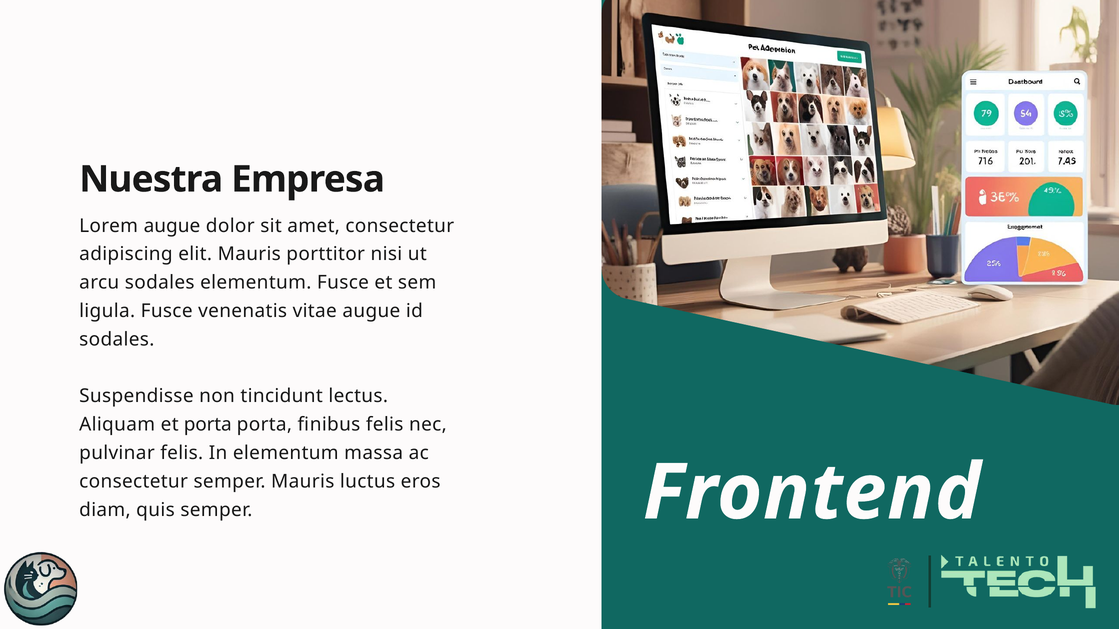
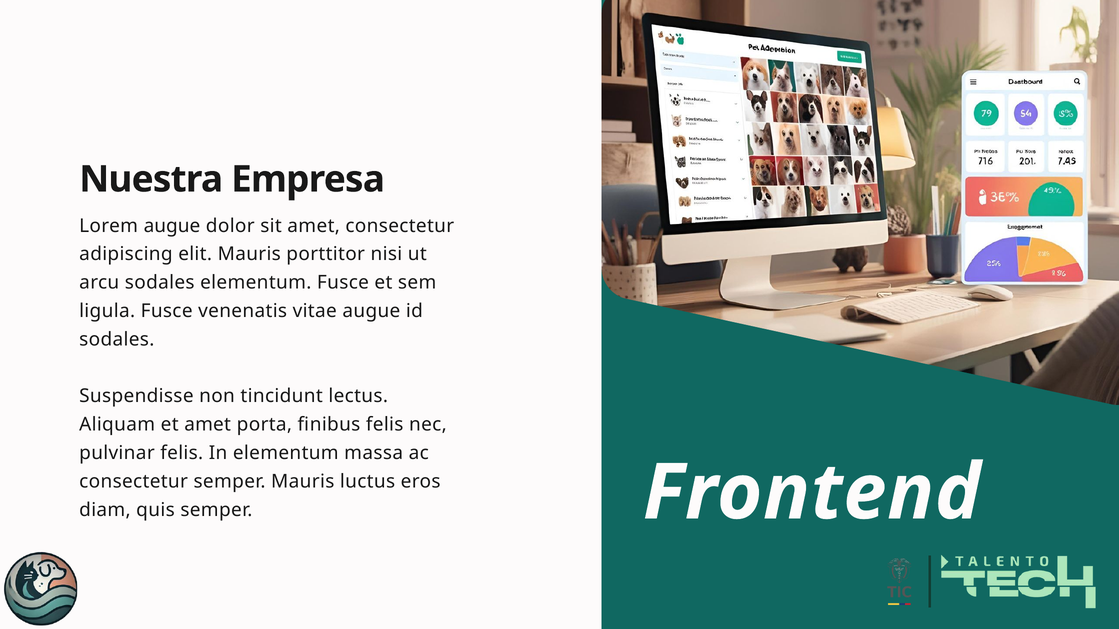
et porta: porta -> amet
